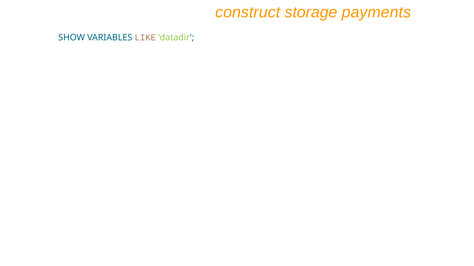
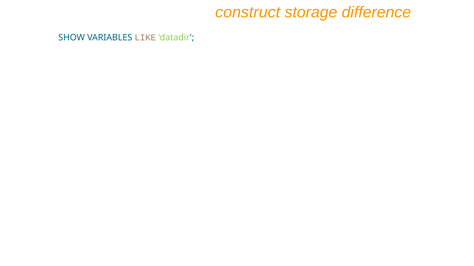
payments: payments -> difference
